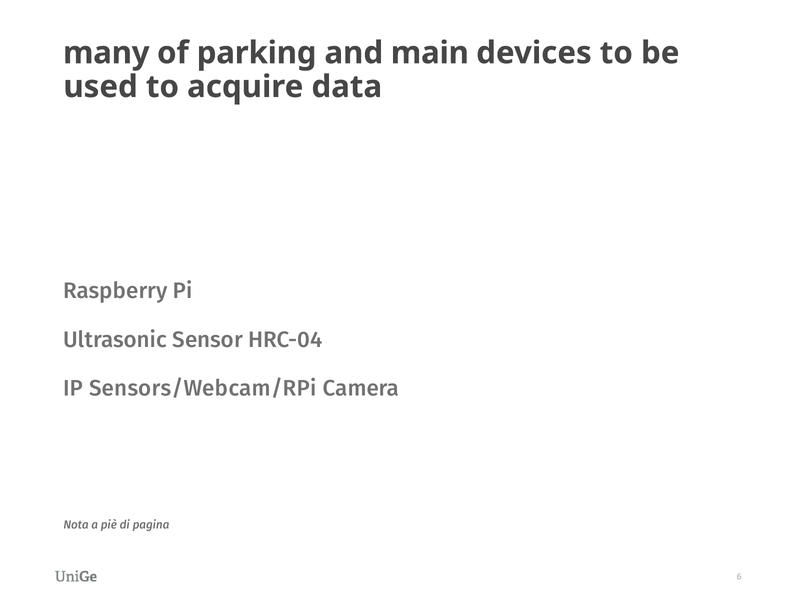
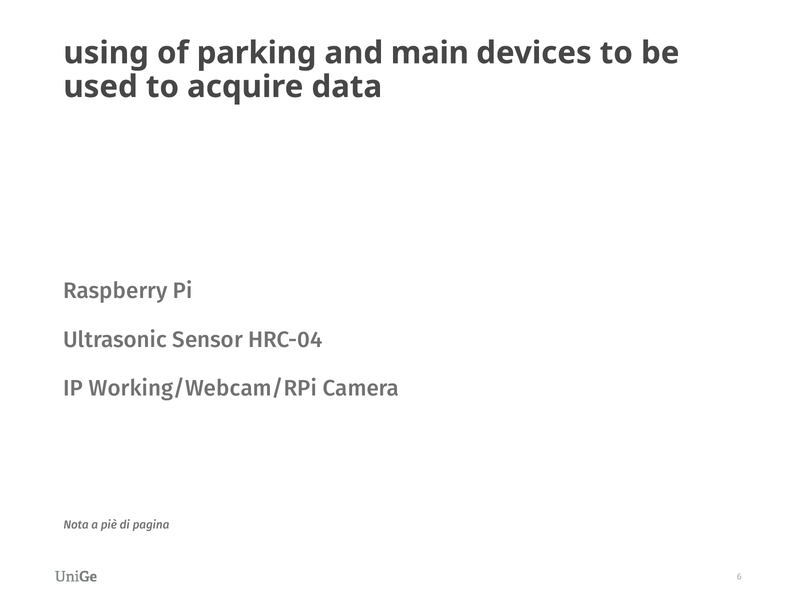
many: many -> using
Sensors/Webcam/RPi: Sensors/Webcam/RPi -> Working/Webcam/RPi
